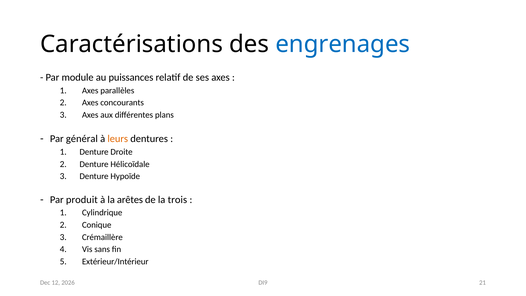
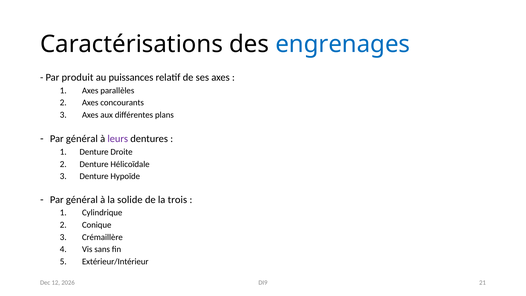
module: module -> produit
leurs colour: orange -> purple
produit at (82, 200): produit -> général
arêtes: arêtes -> solide
